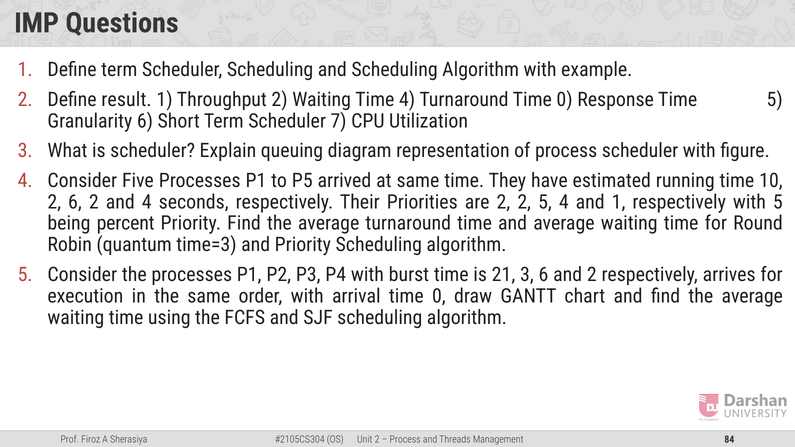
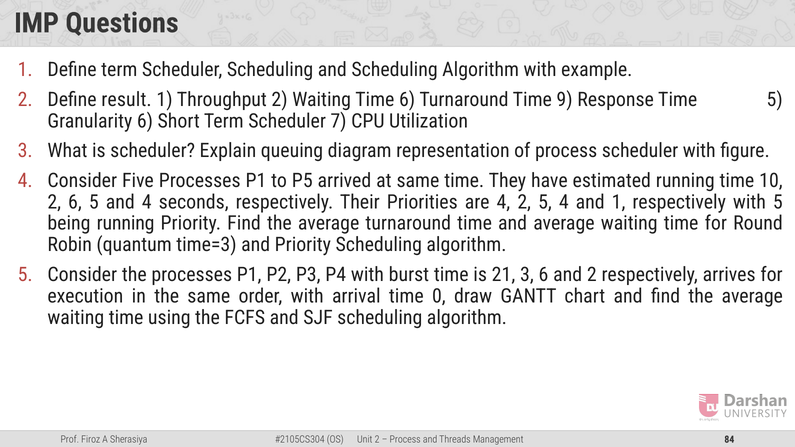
Time 4: 4 -> 6
Turnaround Time 0: 0 -> 9
6 2: 2 -> 5
are 2: 2 -> 4
being percent: percent -> running
